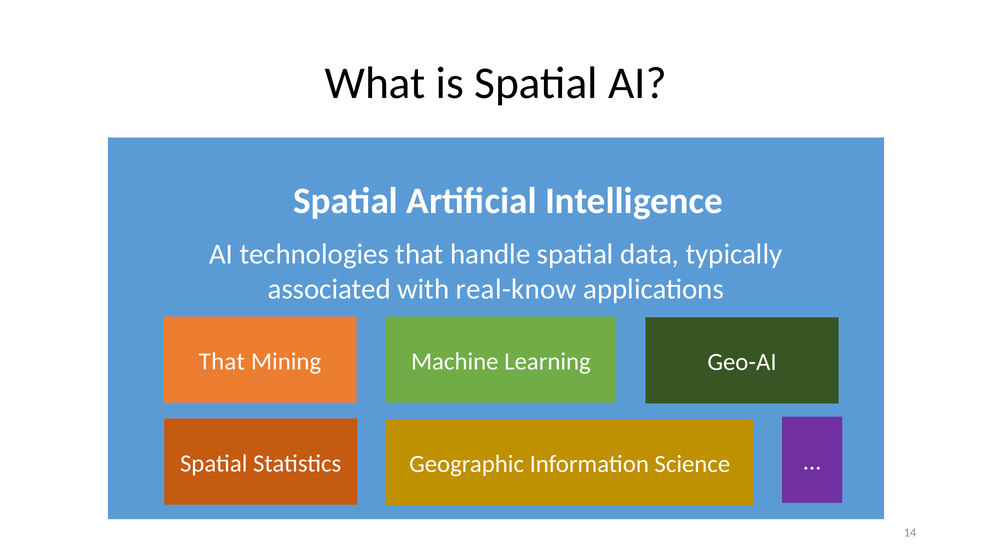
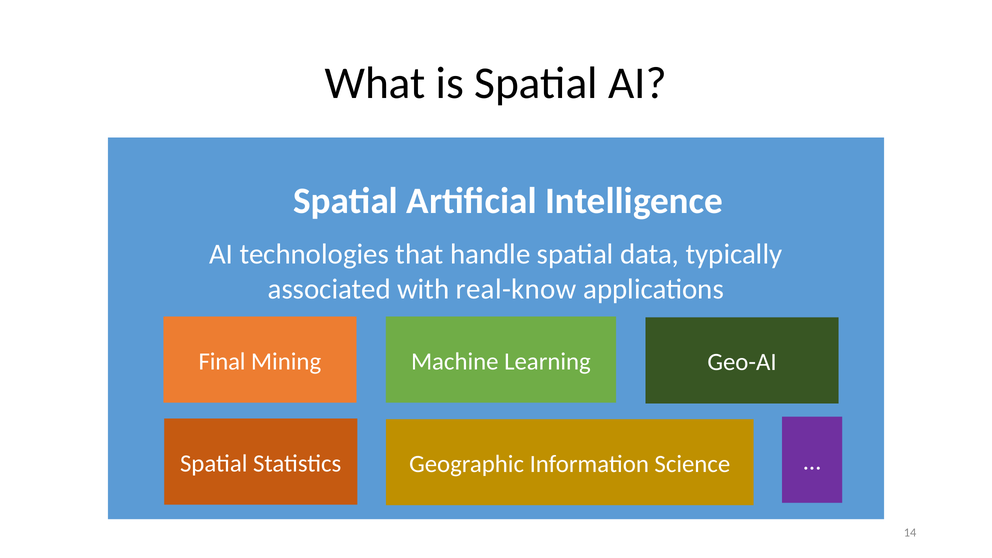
That at (222, 361): That -> Final
